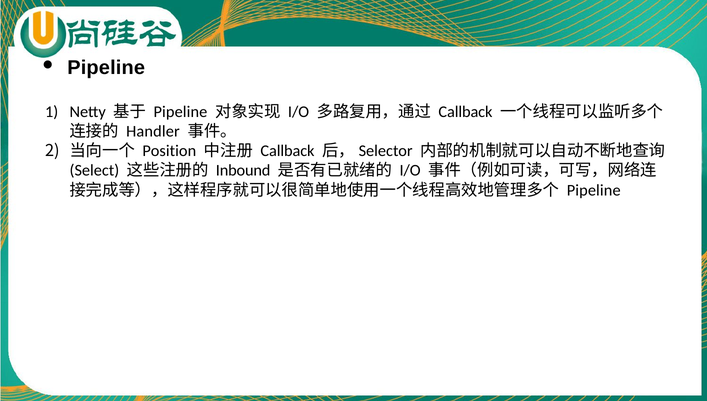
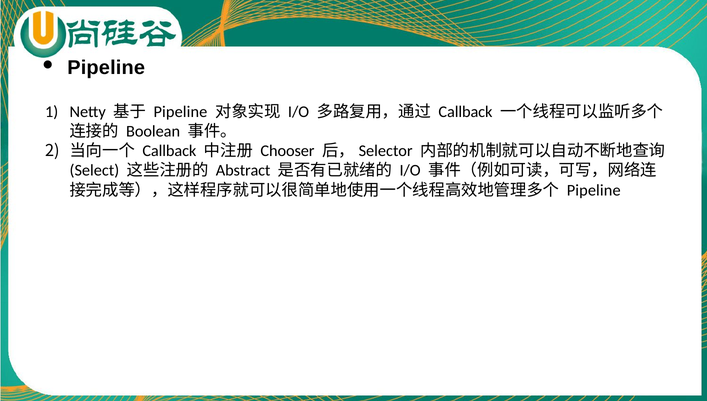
Handler: Handler -> Boolean
Position at (169, 151): Position -> Callback
Callback at (287, 151): Callback -> Chooser
Inbound: Inbound -> Abstract
